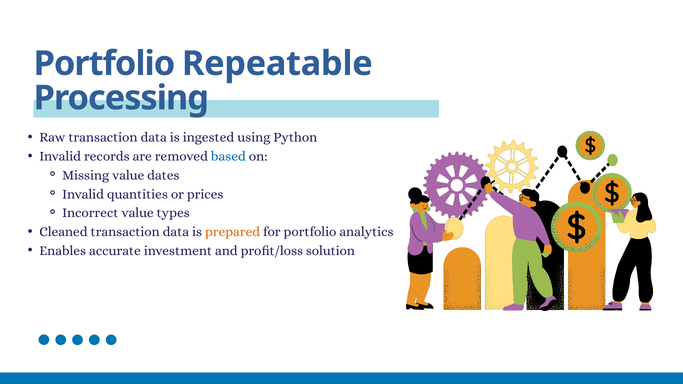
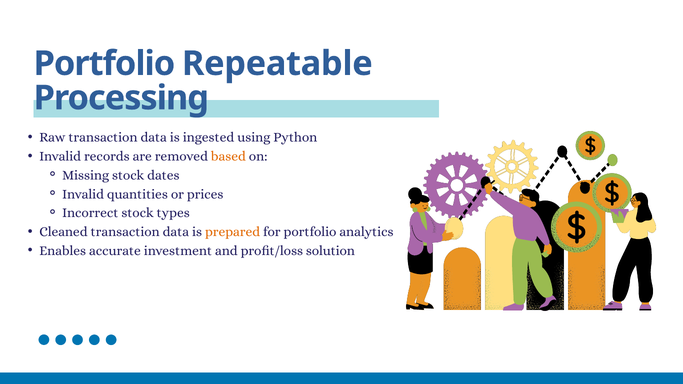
based colour: blue -> orange
Missing value: value -> stock
Incorrect value: value -> stock
